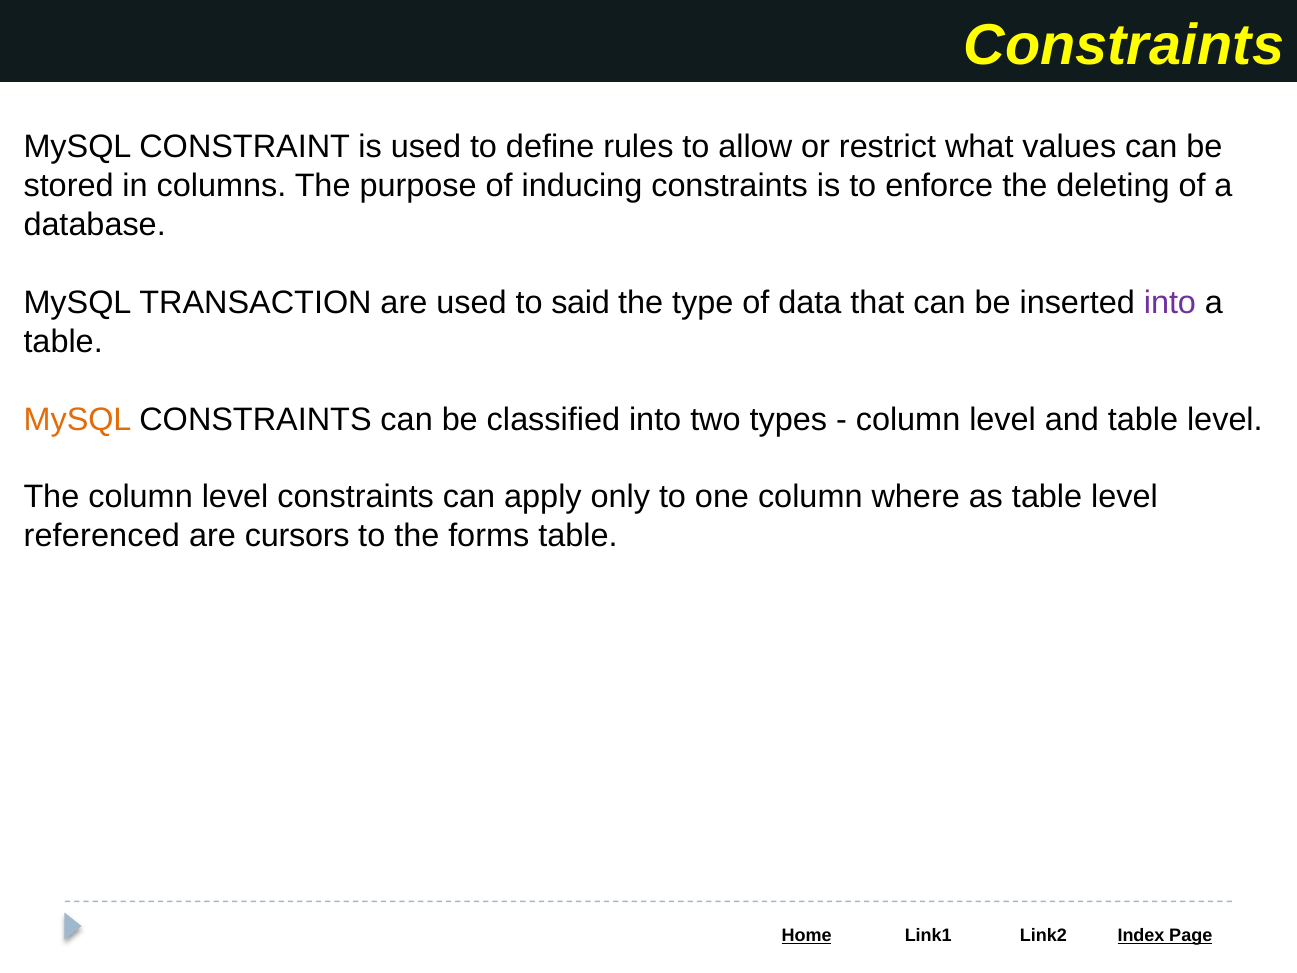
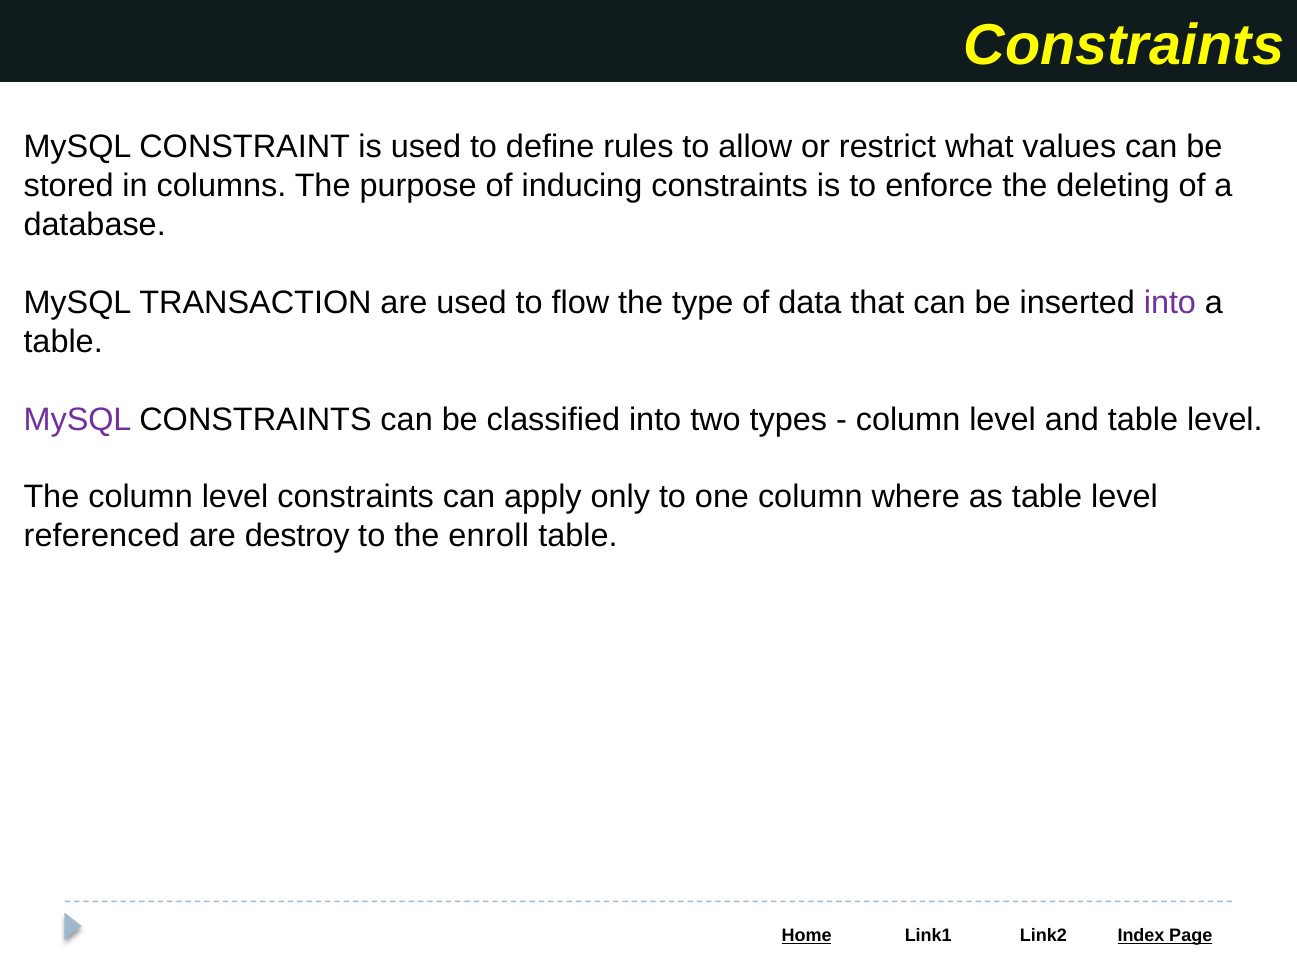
said: said -> flow
MySQL at (78, 419) colour: orange -> purple
cursors: cursors -> destroy
forms: forms -> enroll
